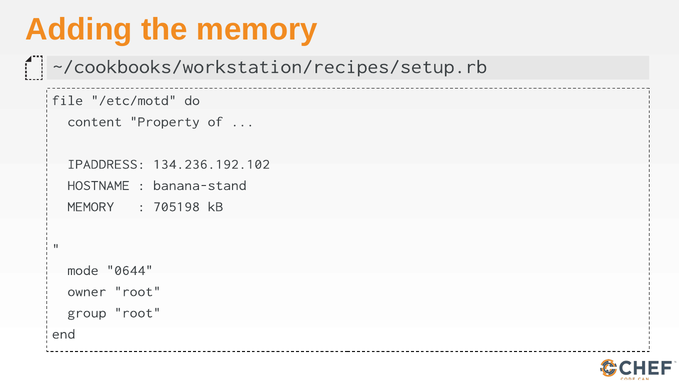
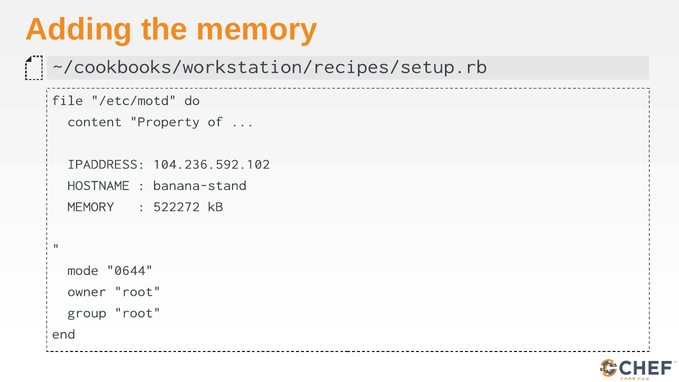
134.236.192.102: 134.236.192.102 -> 104.236.592.102
705198: 705198 -> 522272
